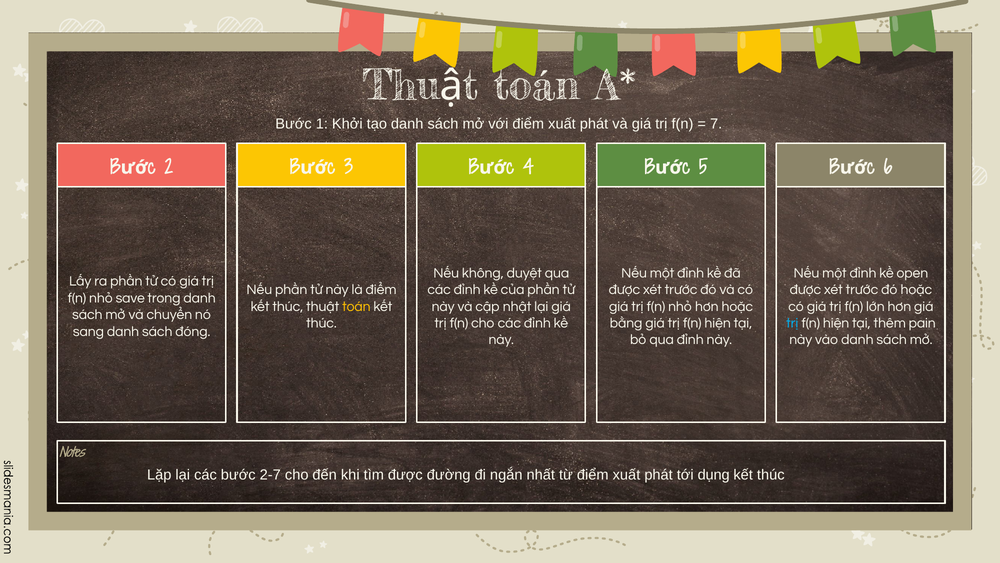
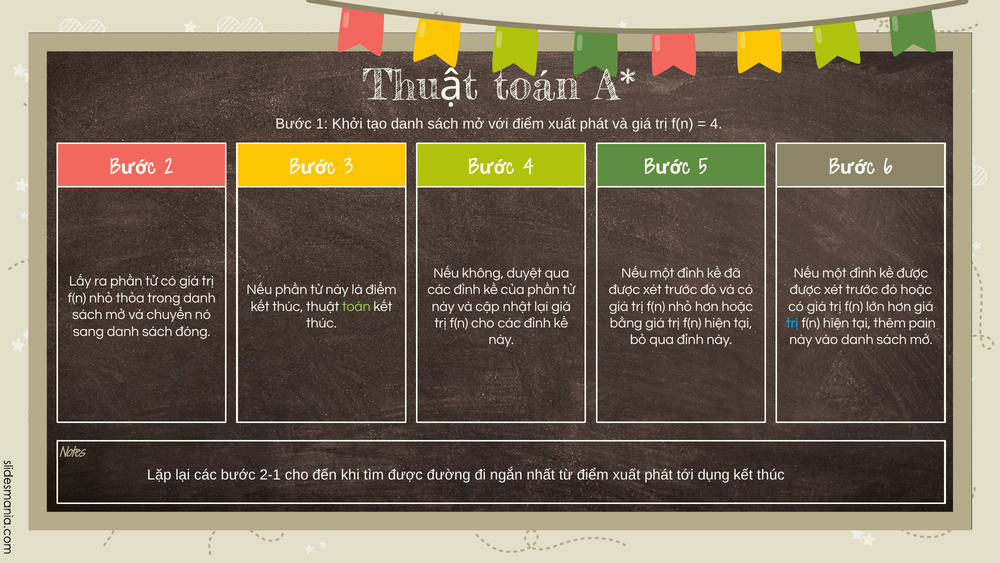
7 at (716, 124): 7 -> 4
kề open: open -> được
save: save -> thỏa
toán at (356, 306) colour: yellow -> light green
2-7: 2-7 -> 2-1
